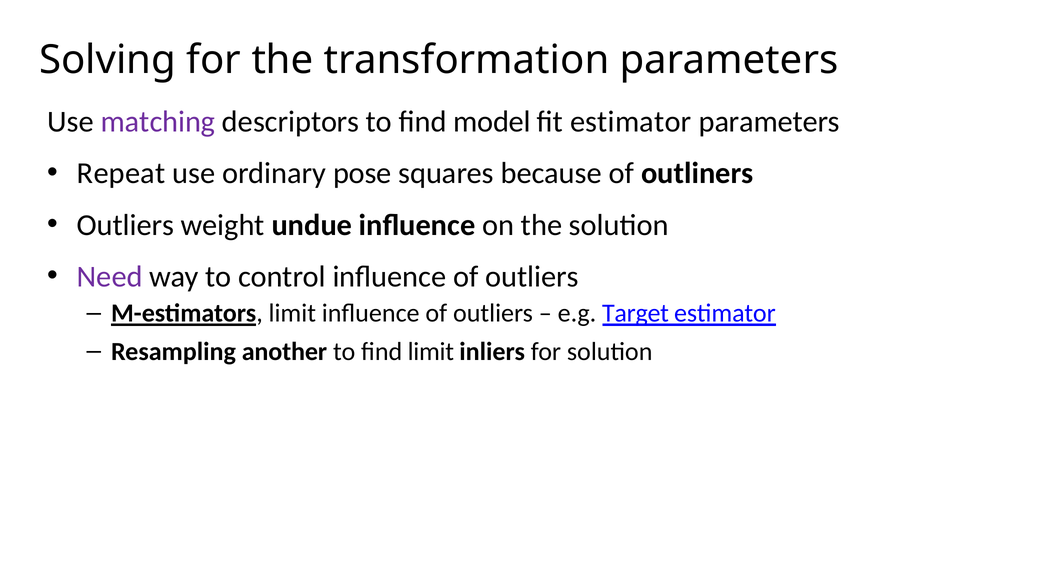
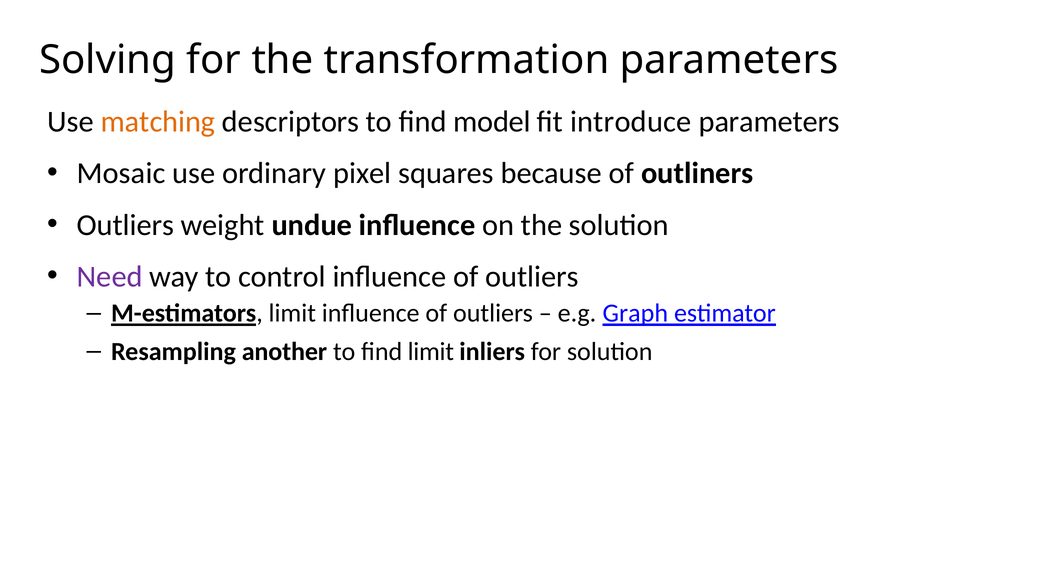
matching colour: purple -> orange
fit estimator: estimator -> introduce
Repeat: Repeat -> Mosaic
pose: pose -> pixel
Target: Target -> Graph
